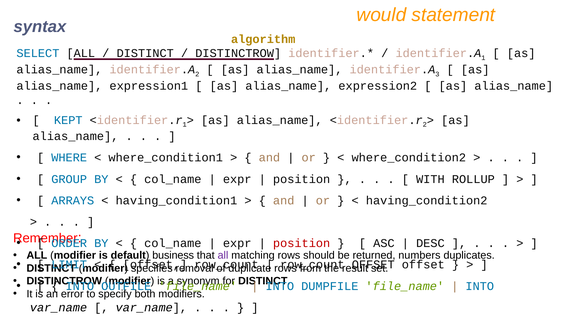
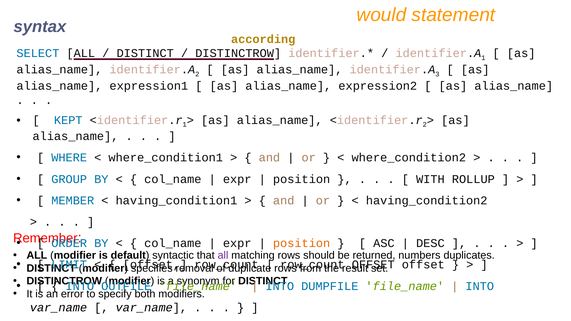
algorithm: algorithm -> according
ARRAYS: ARRAYS -> MEMBER
position at (302, 243) colour: red -> orange
business: business -> syntactic
